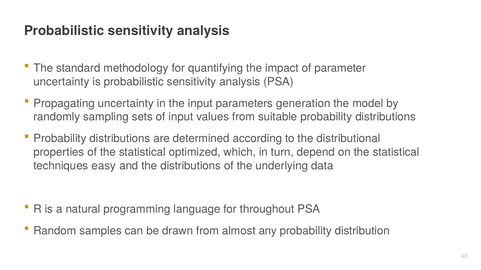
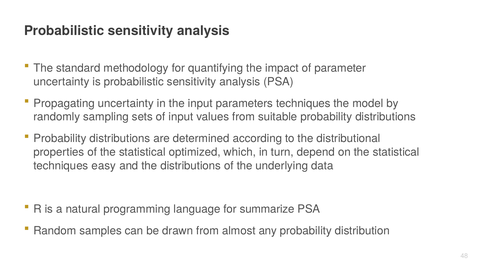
parameters generation: generation -> techniques
throughout: throughout -> summarize
